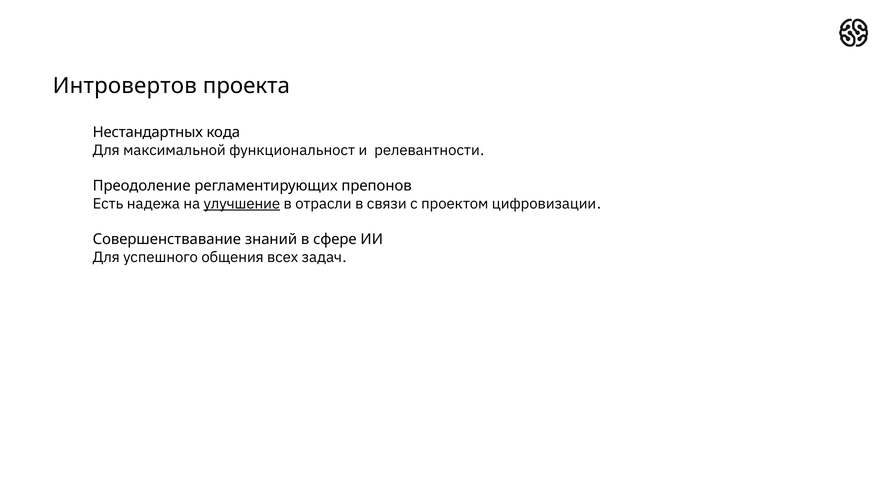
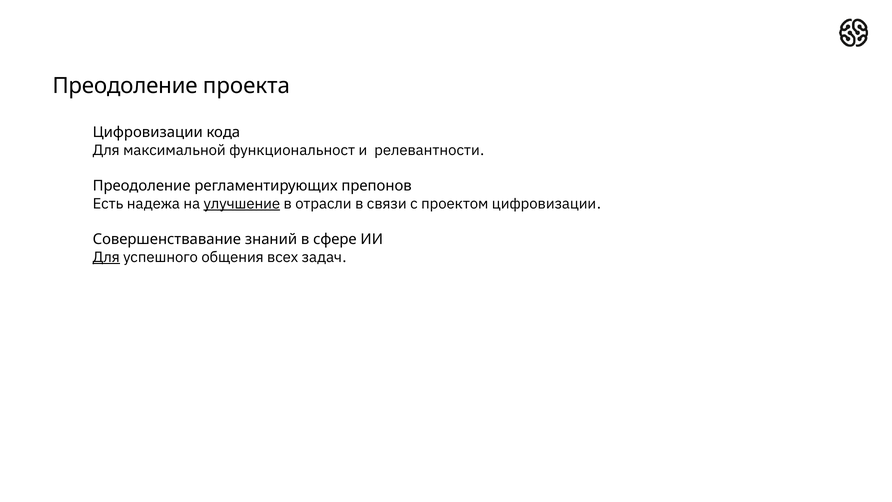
Интровертов at (125, 86): Интровертов -> Преодоление
Нестандартных at (148, 132): Нестандартных -> Цифровизации
Для at (106, 257) underline: none -> present
